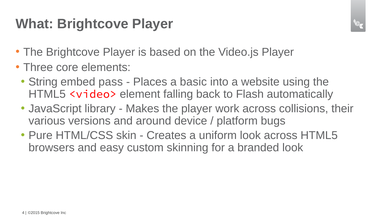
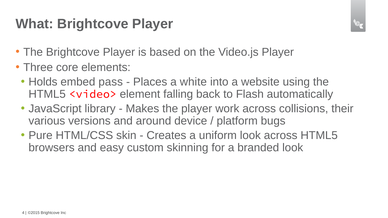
String: String -> Holds
basic: basic -> white
